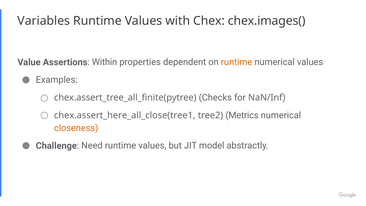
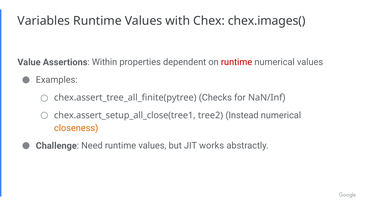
runtime at (237, 62) colour: orange -> red
chex.assert_here_all_close(tree1: chex.assert_here_all_close(tree1 -> chex.assert_setup_all_close(tree1
Metrics: Metrics -> Instead
model: model -> works
